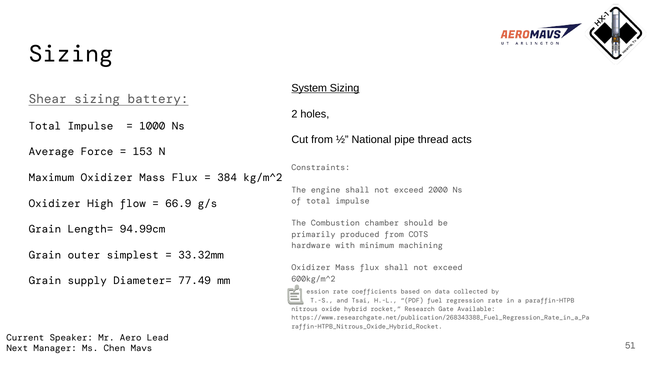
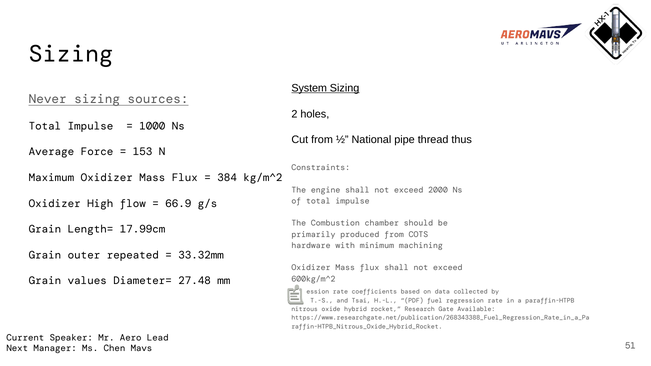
Shear: Shear -> Never
battery: battery -> sources
acts: acts -> thus
94.99cm: 94.99cm -> 17.99cm
simplest: simplest -> repeated
supply: supply -> values
77.49: 77.49 -> 27.48
